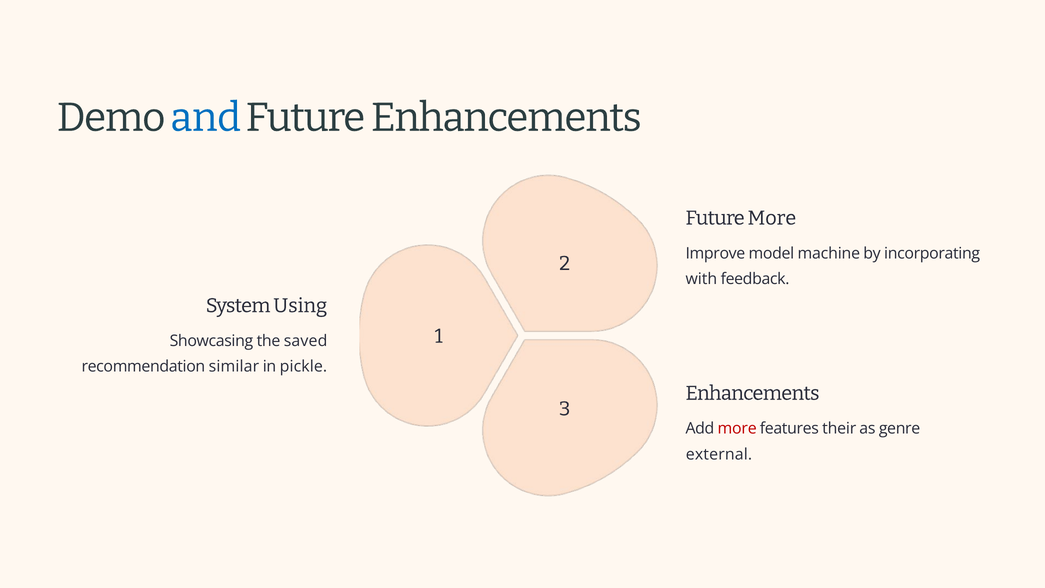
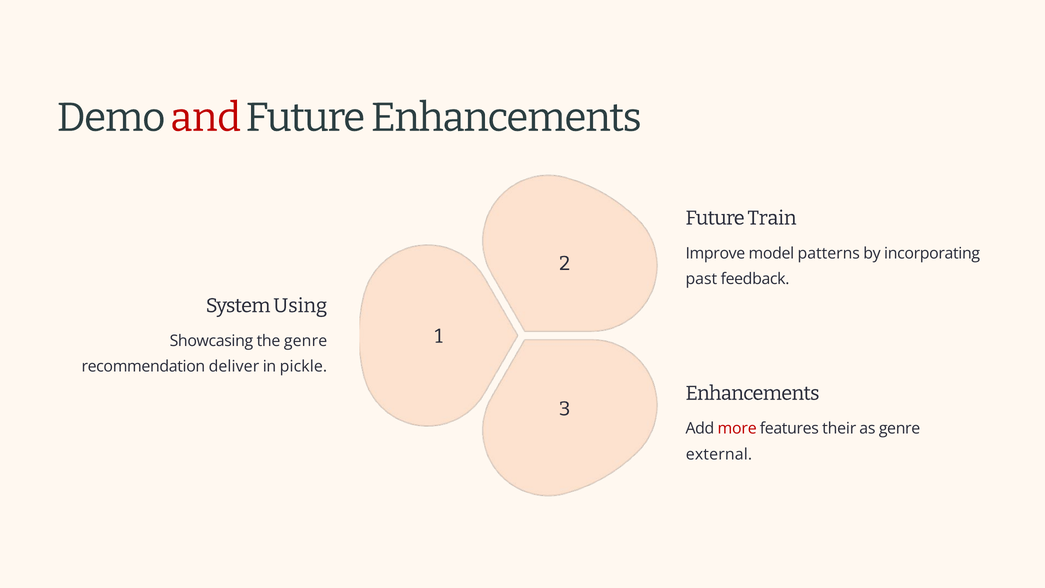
and colour: blue -> red
Future More: More -> Train
machine: machine -> patterns
with: with -> past
the saved: saved -> genre
similar: similar -> deliver
